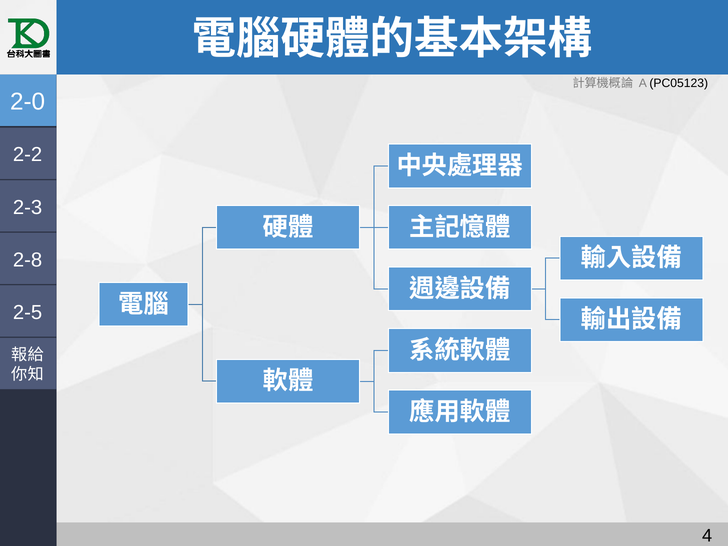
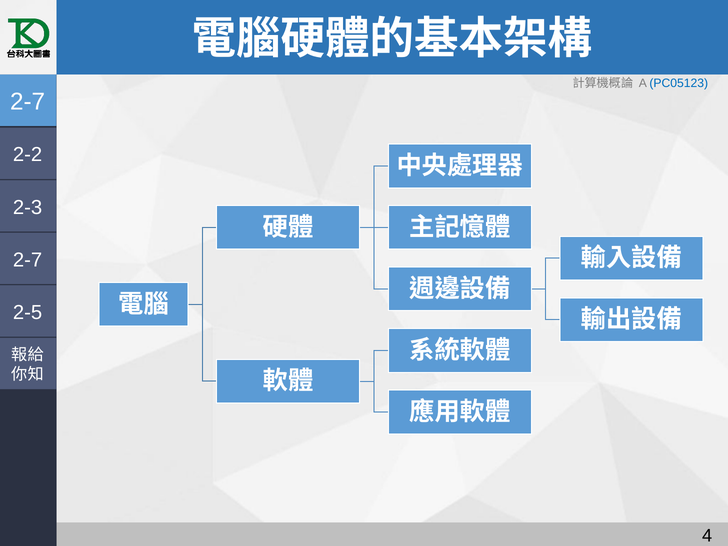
PC05123 colour: black -> blue
2-0 at (28, 102): 2-0 -> 2-7
2-8 at (28, 260): 2-8 -> 2-7
